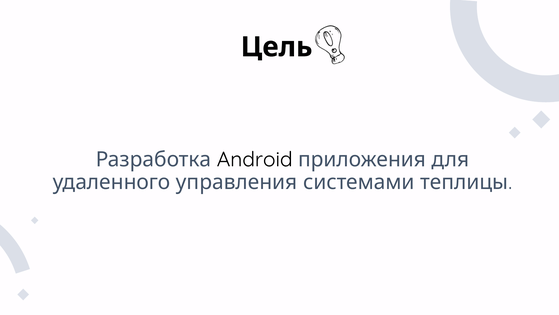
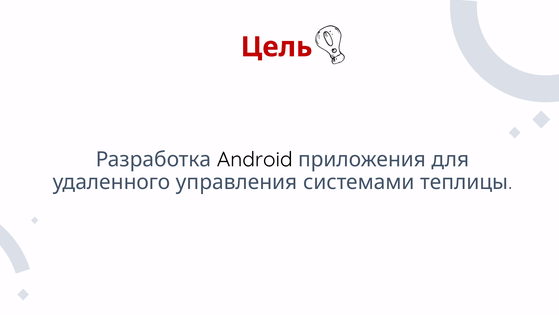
Цель colour: black -> red
